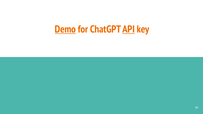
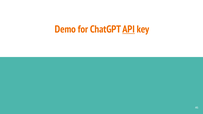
Demo underline: present -> none
